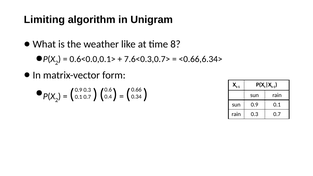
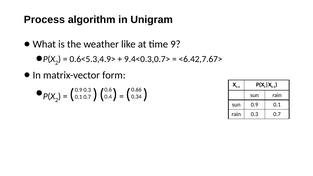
Limiting: Limiting -> Process
8: 8 -> 9
0.6<0.0,0.1>: 0.6<0.0,0.1> -> 0.6<5.3,4.9>
7.6<0.3,0.7>: 7.6<0.3,0.7> -> 9.4<0.3,0.7>
<0.66,6.34>: <0.66,6.34> -> <6.42,7.67>
